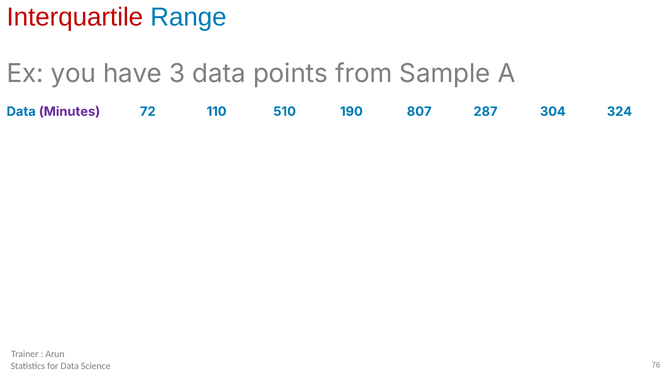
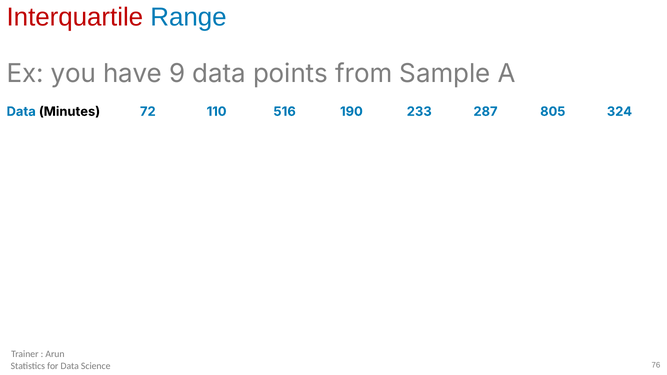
3: 3 -> 9
Minutes colour: purple -> black
510: 510 -> 516
807: 807 -> 233
304: 304 -> 805
